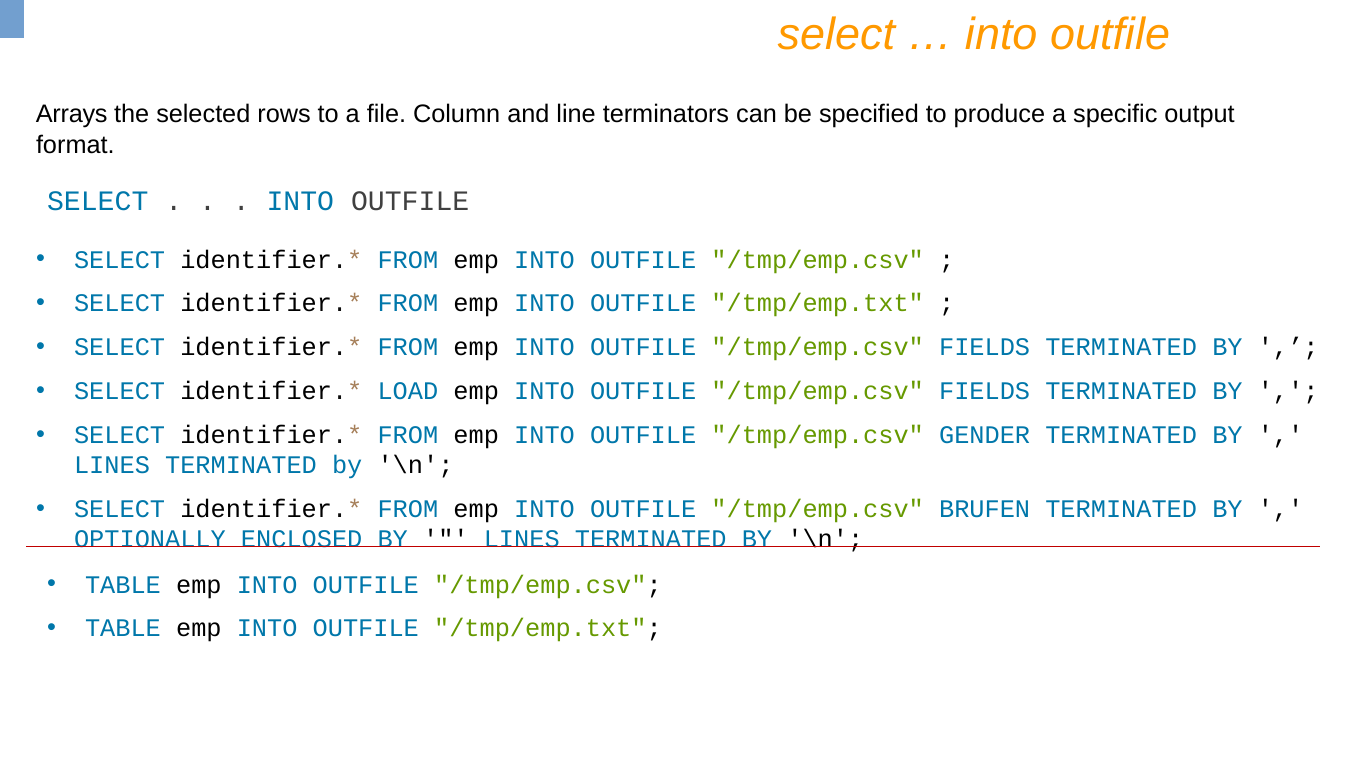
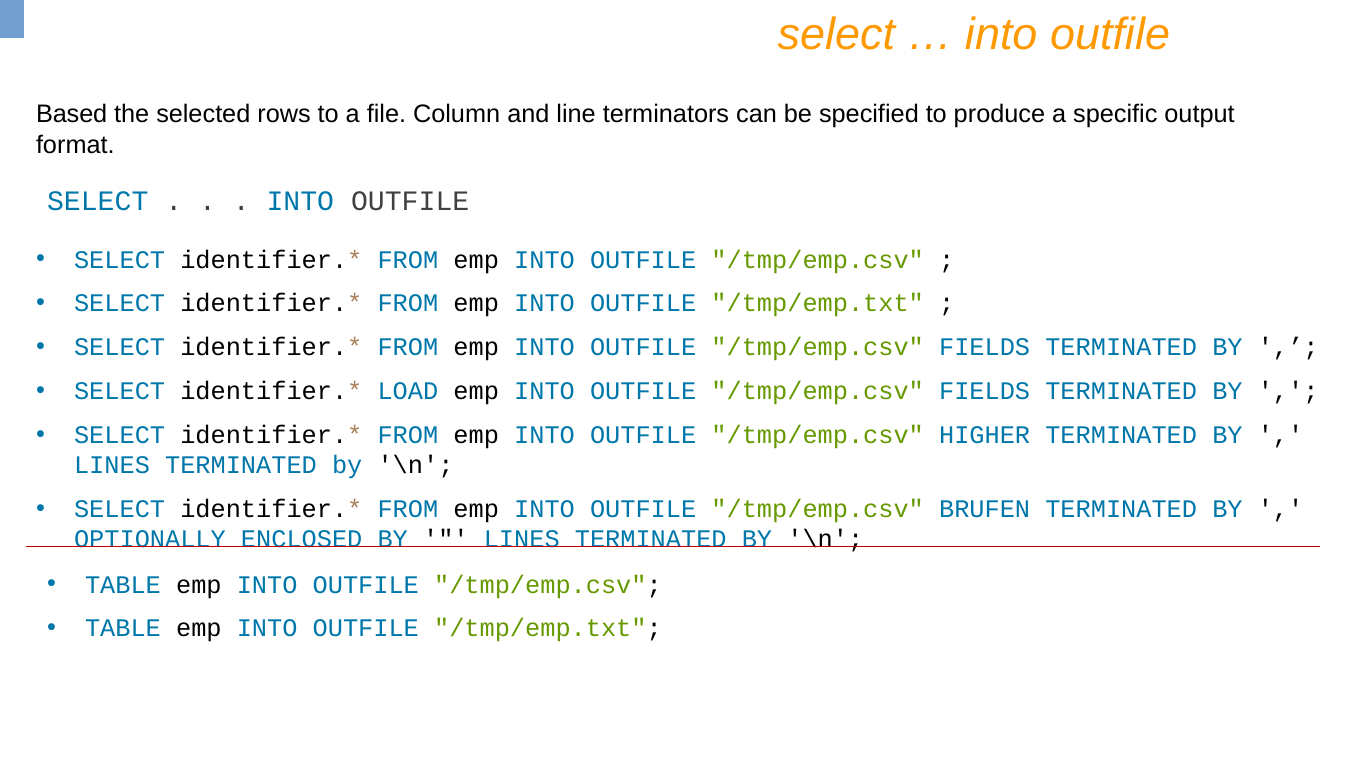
Arrays: Arrays -> Based
GENDER: GENDER -> HIGHER
